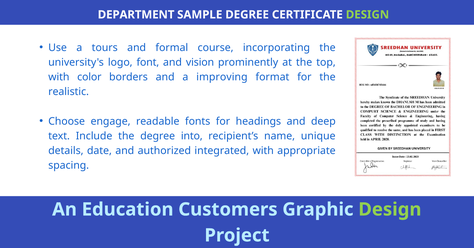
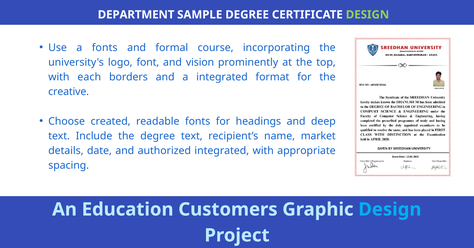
a tours: tours -> fonts
color: color -> each
a improving: improving -> integrated
realistic: realistic -> creative
engage: engage -> created
degree into: into -> text
unique: unique -> market
Design at (390, 209) colour: light green -> light blue
